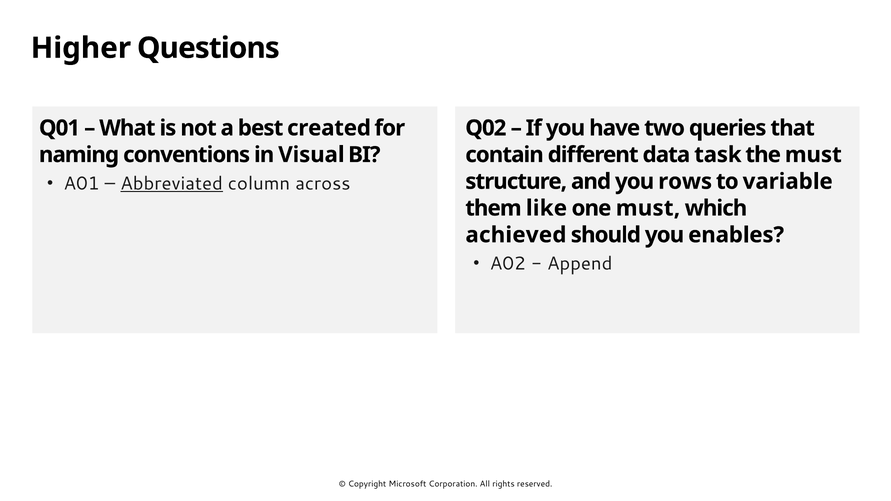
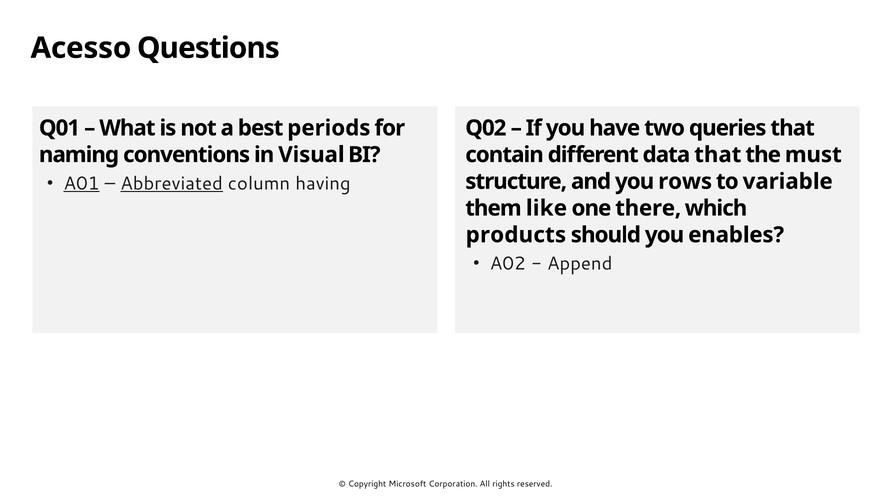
Higher: Higher -> Acesso
created: created -> periods
data task: task -> that
A01 underline: none -> present
across: across -> having
one must: must -> there
achieved: achieved -> products
